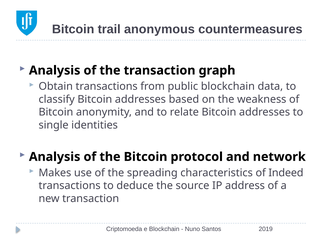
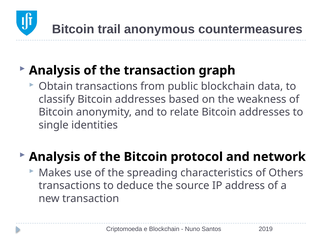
Indeed: Indeed -> Others
